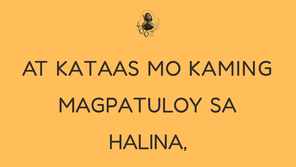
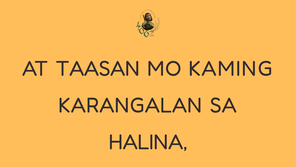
KATAAS: KATAAS -> TAASAN
MAGPATULOY: MAGPATULOY -> KARANGALAN
